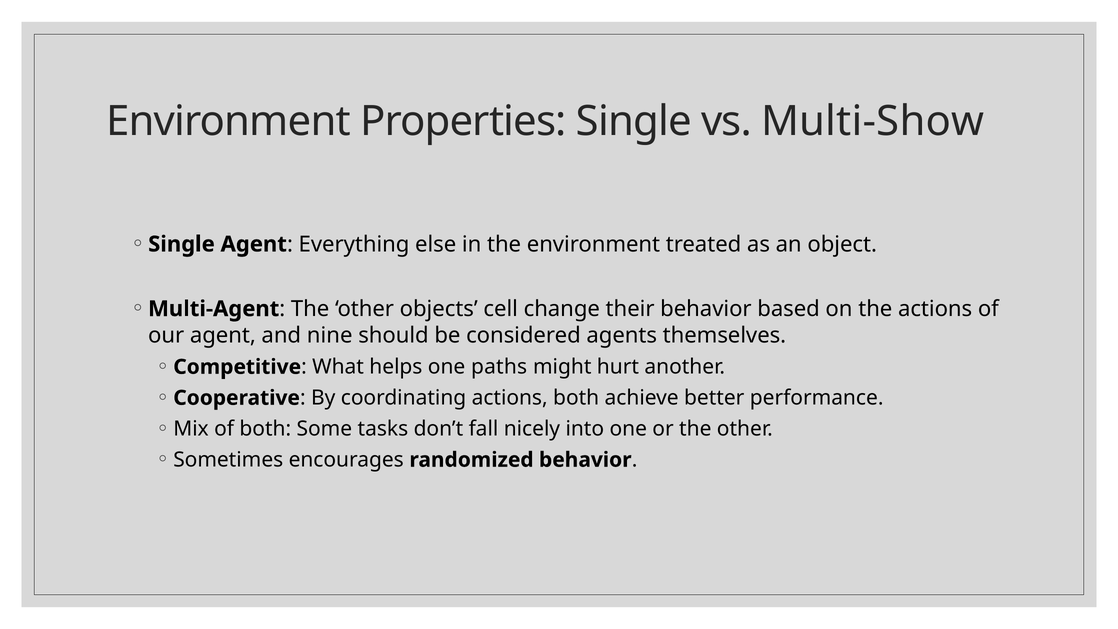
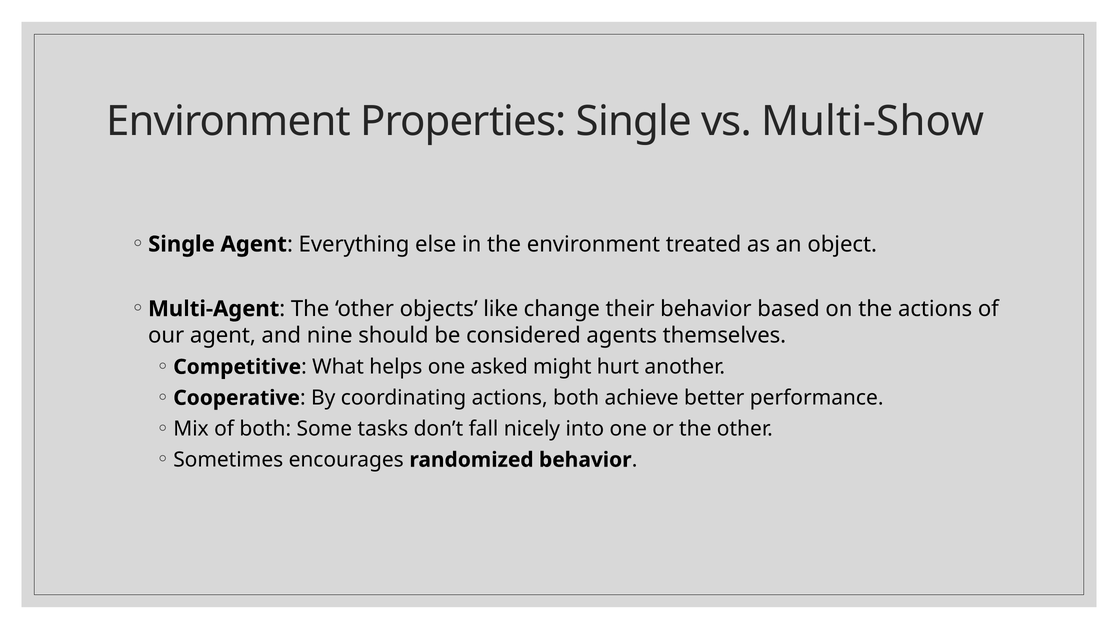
cell: cell -> like
paths: paths -> asked
